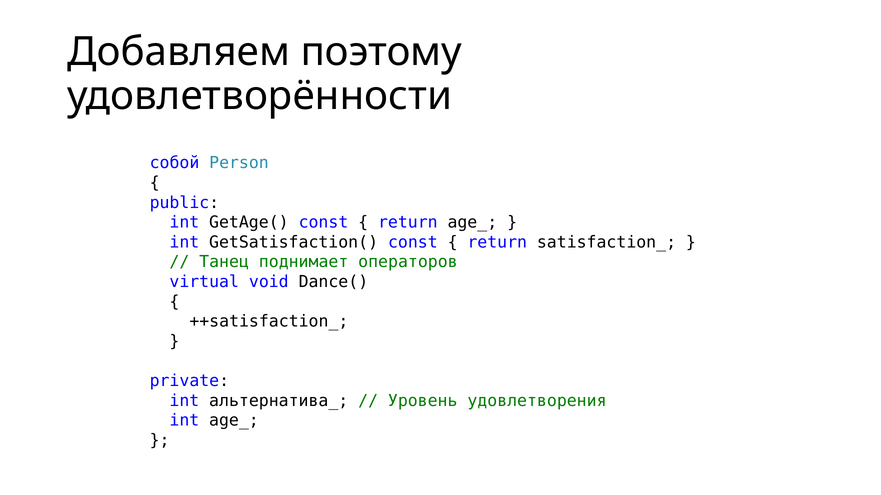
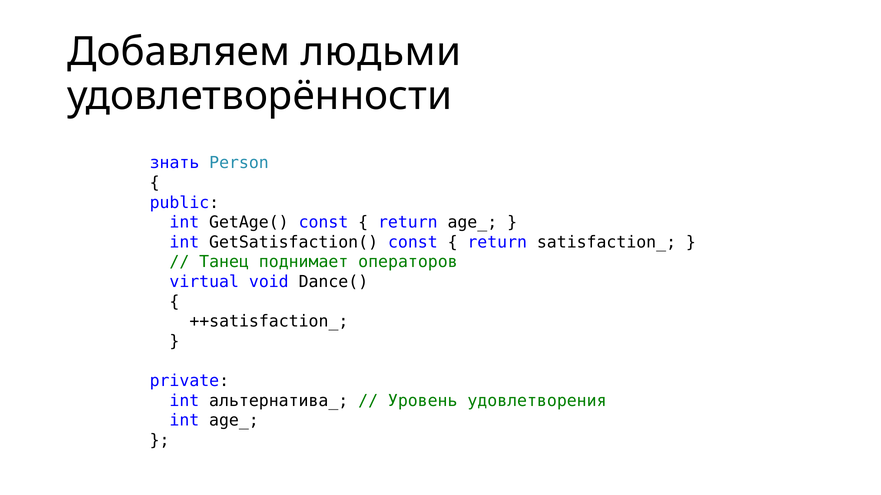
поэтому: поэтому -> людьми
собой: собой -> знать
